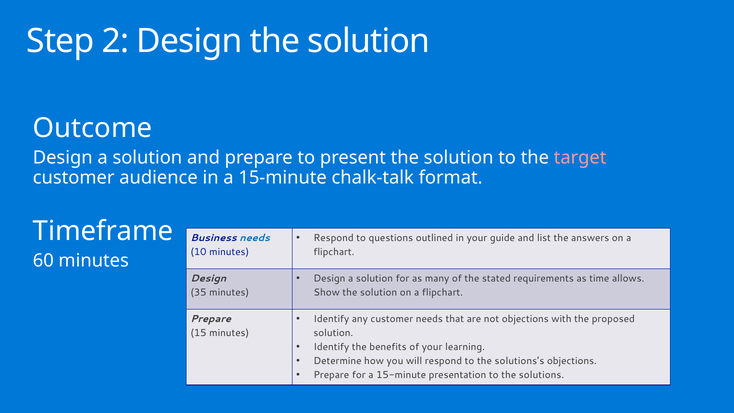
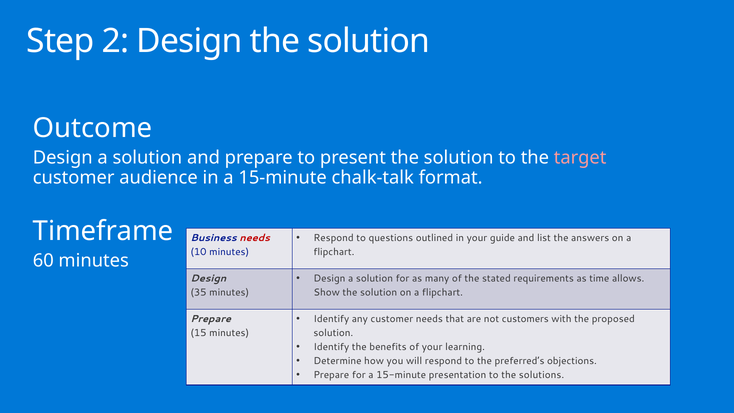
needs at (255, 238) colour: blue -> red
not objections: objections -> customers
solutions’s: solutions’s -> preferred’s
